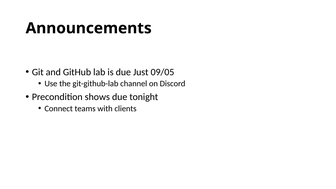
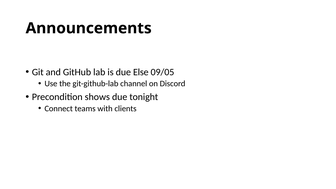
Just: Just -> Else
